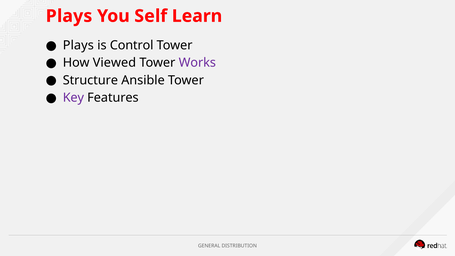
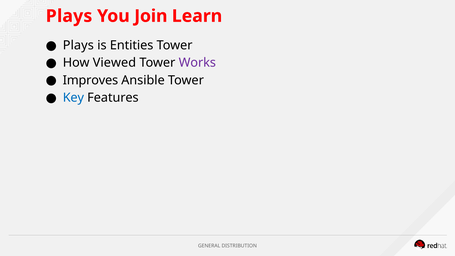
Self: Self -> Join
Control: Control -> Entities
Structure: Structure -> Improves
Key colour: purple -> blue
